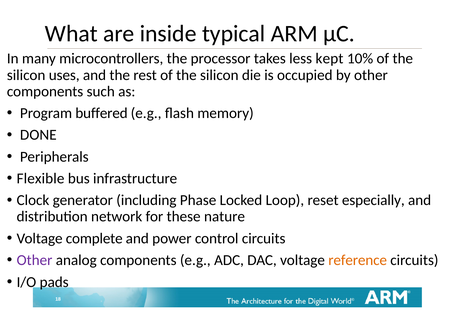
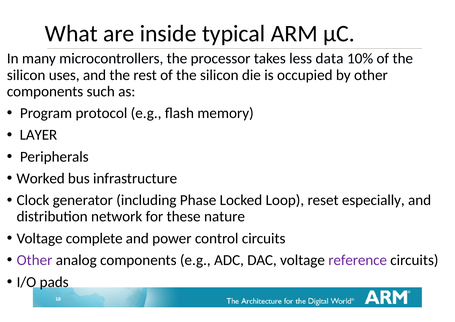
kept: kept -> data
buffered: buffered -> protocol
DONE: DONE -> LAYER
Flexible: Flexible -> Worked
reference colour: orange -> purple
